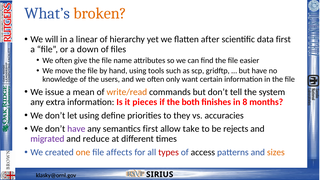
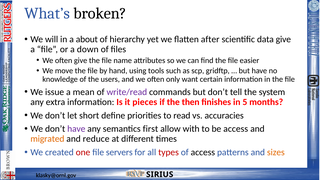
broken colour: orange -> black
linear: linear -> about
data first: first -> give
write/read colour: orange -> purple
both: both -> then
8: 8 -> 5
let using: using -> short
they: they -> read
take: take -> with
be rejects: rejects -> access
migrated colour: purple -> orange
one colour: orange -> red
affects: affects -> servers
